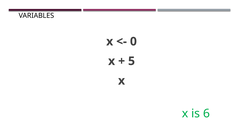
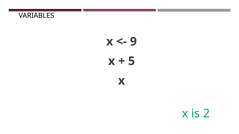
0: 0 -> 9
6: 6 -> 2
